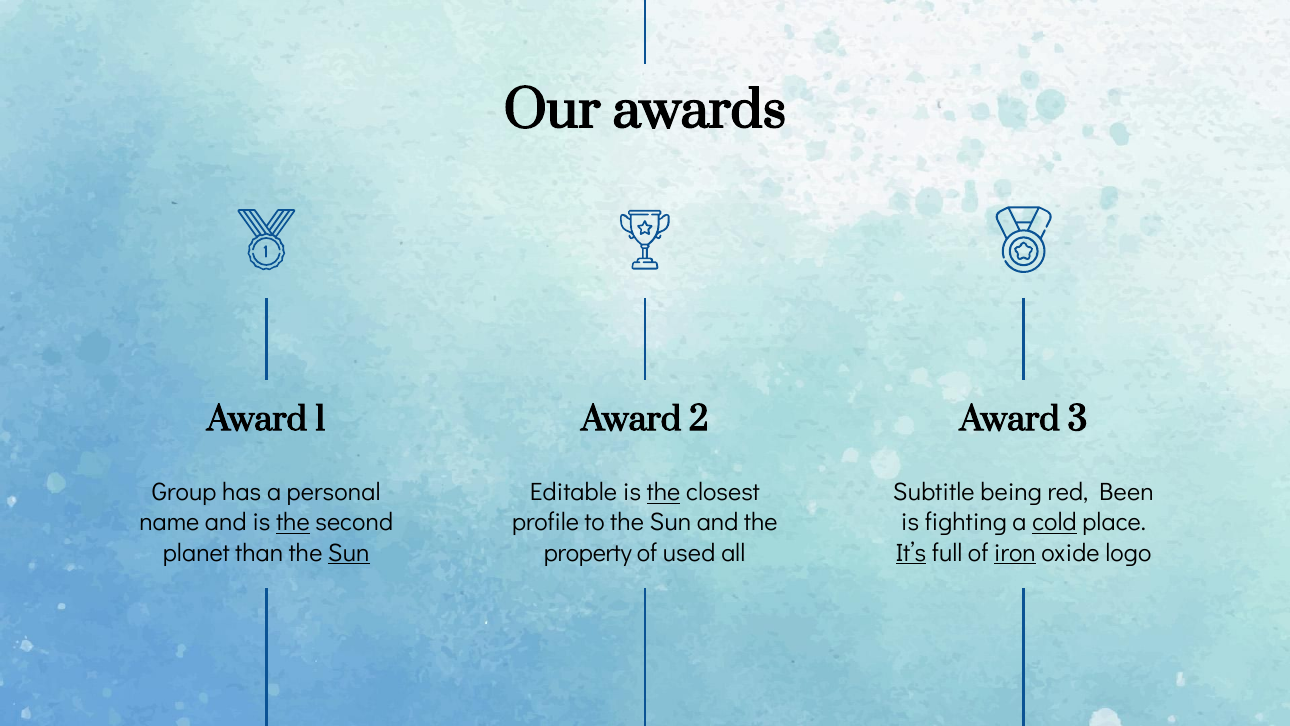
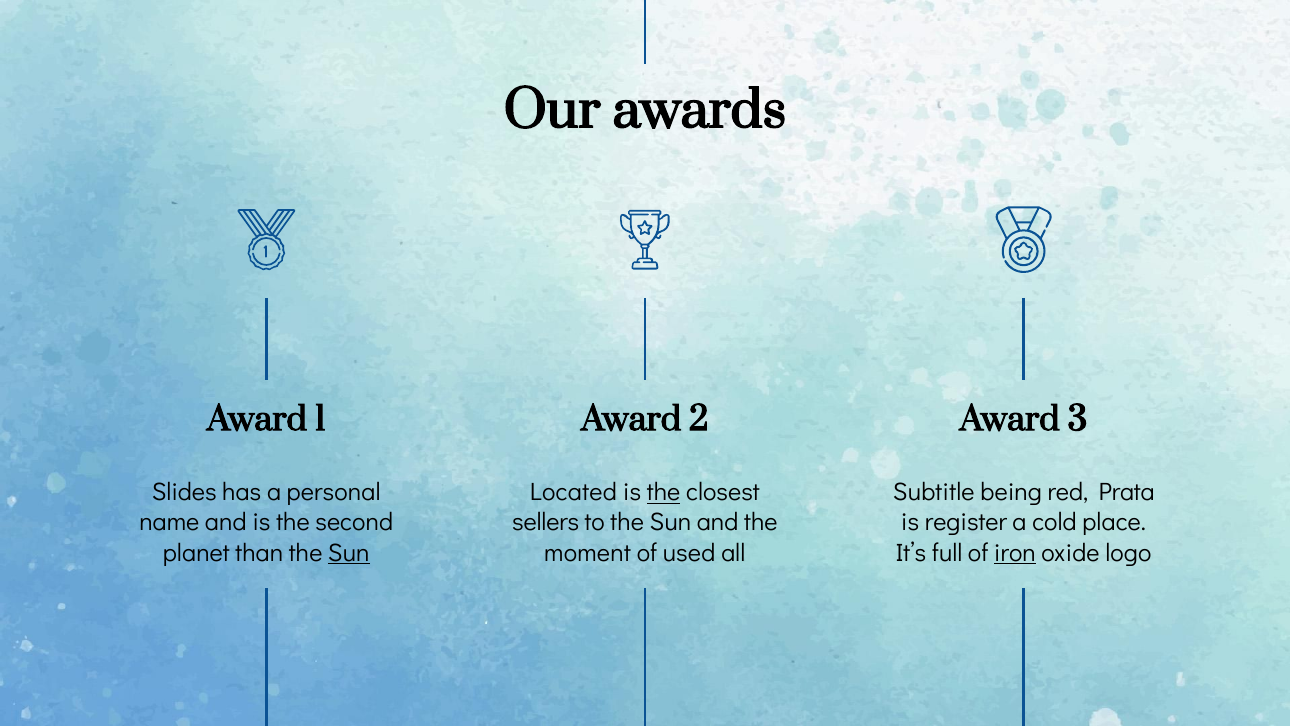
Group: Group -> Slides
Editable: Editable -> Located
Been: Been -> Prata
the at (293, 522) underline: present -> none
profile: profile -> sellers
fighting: fighting -> register
cold underline: present -> none
property: property -> moment
It’s underline: present -> none
